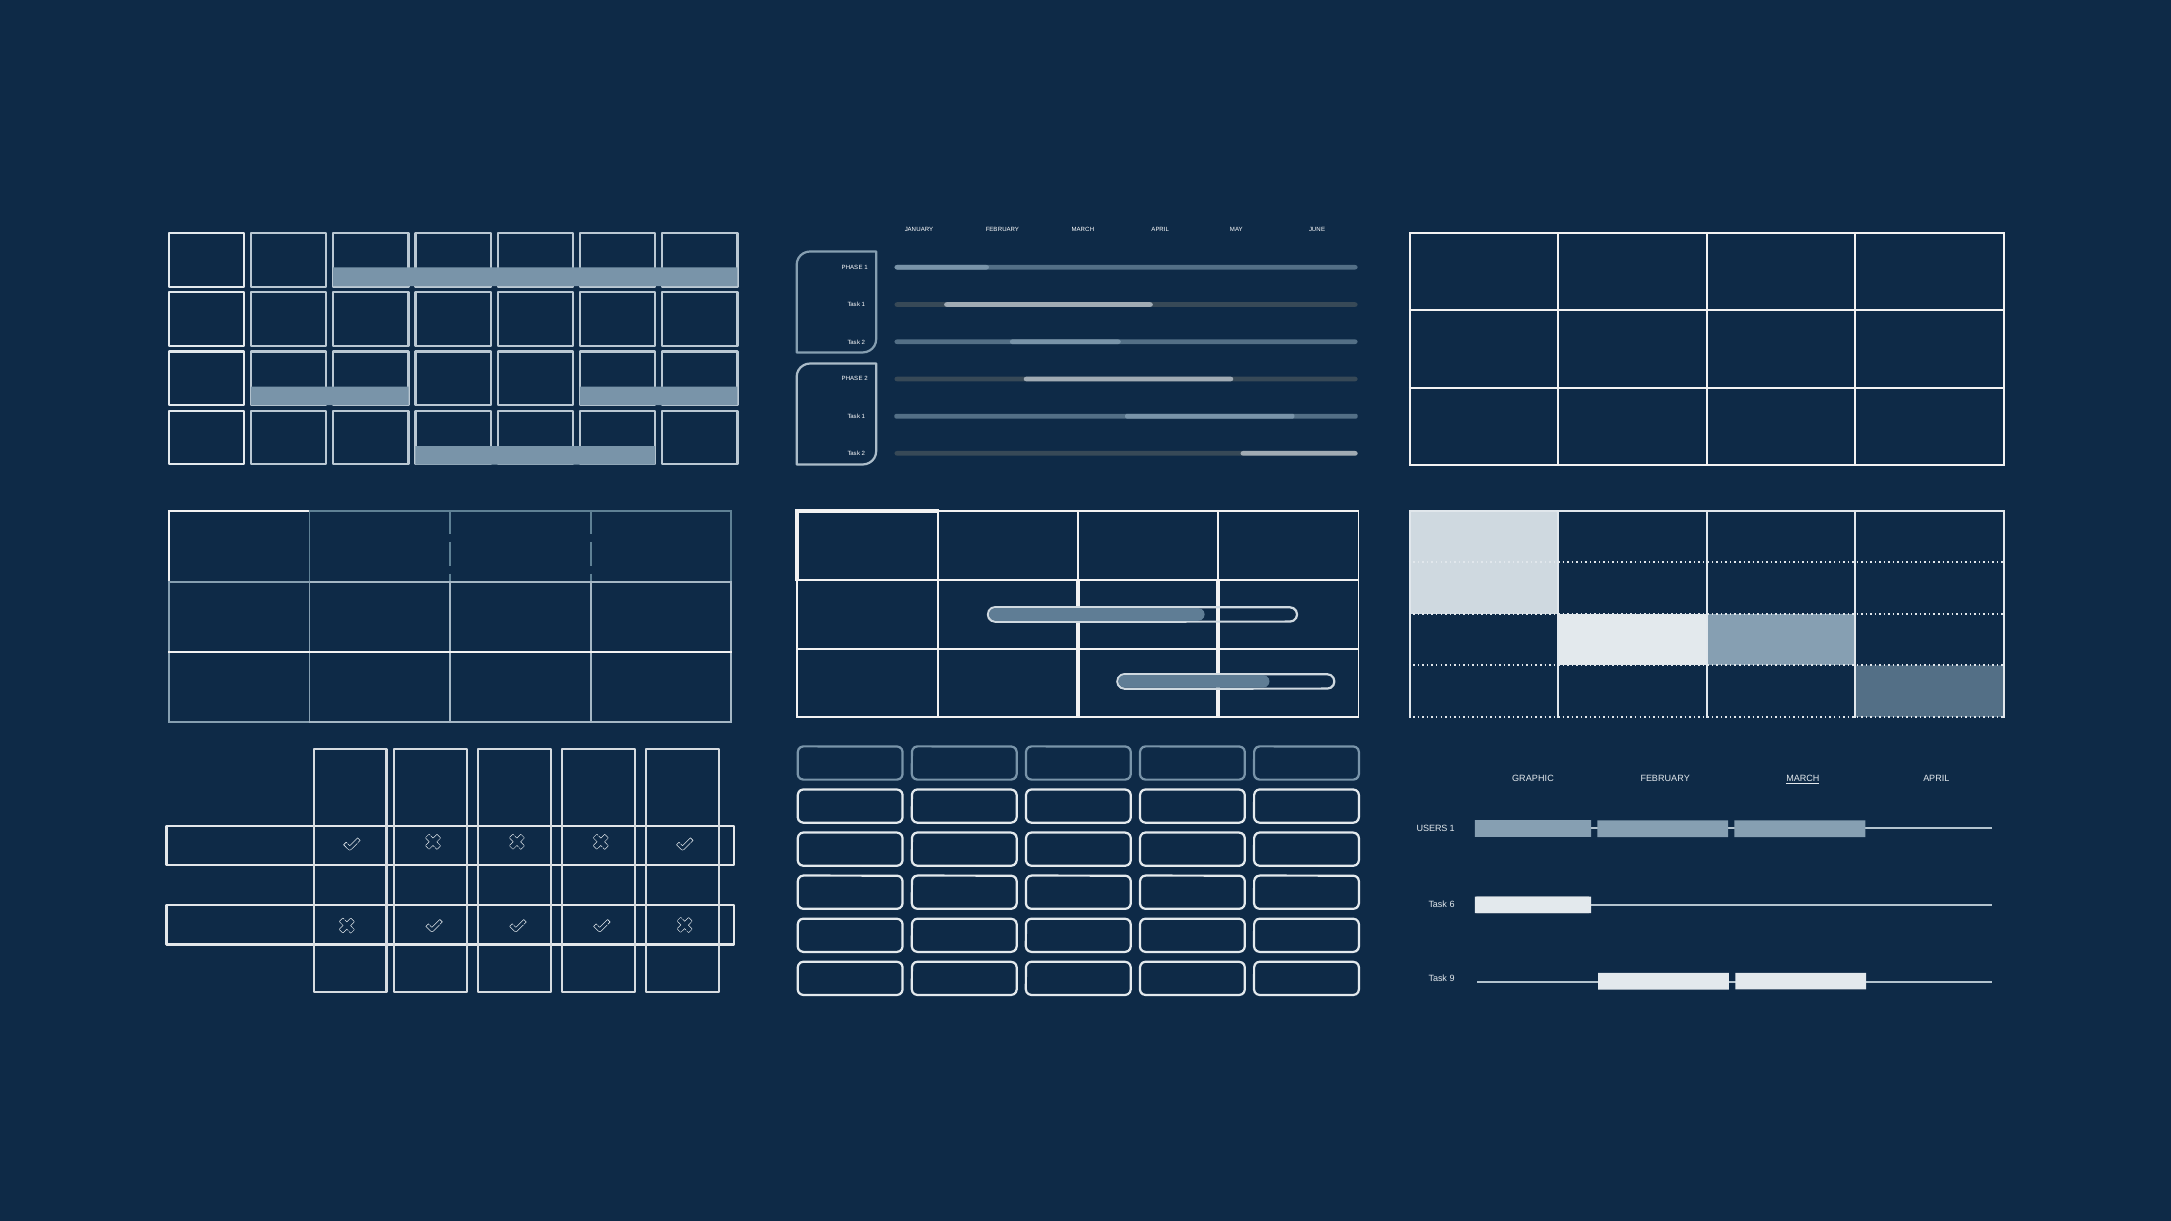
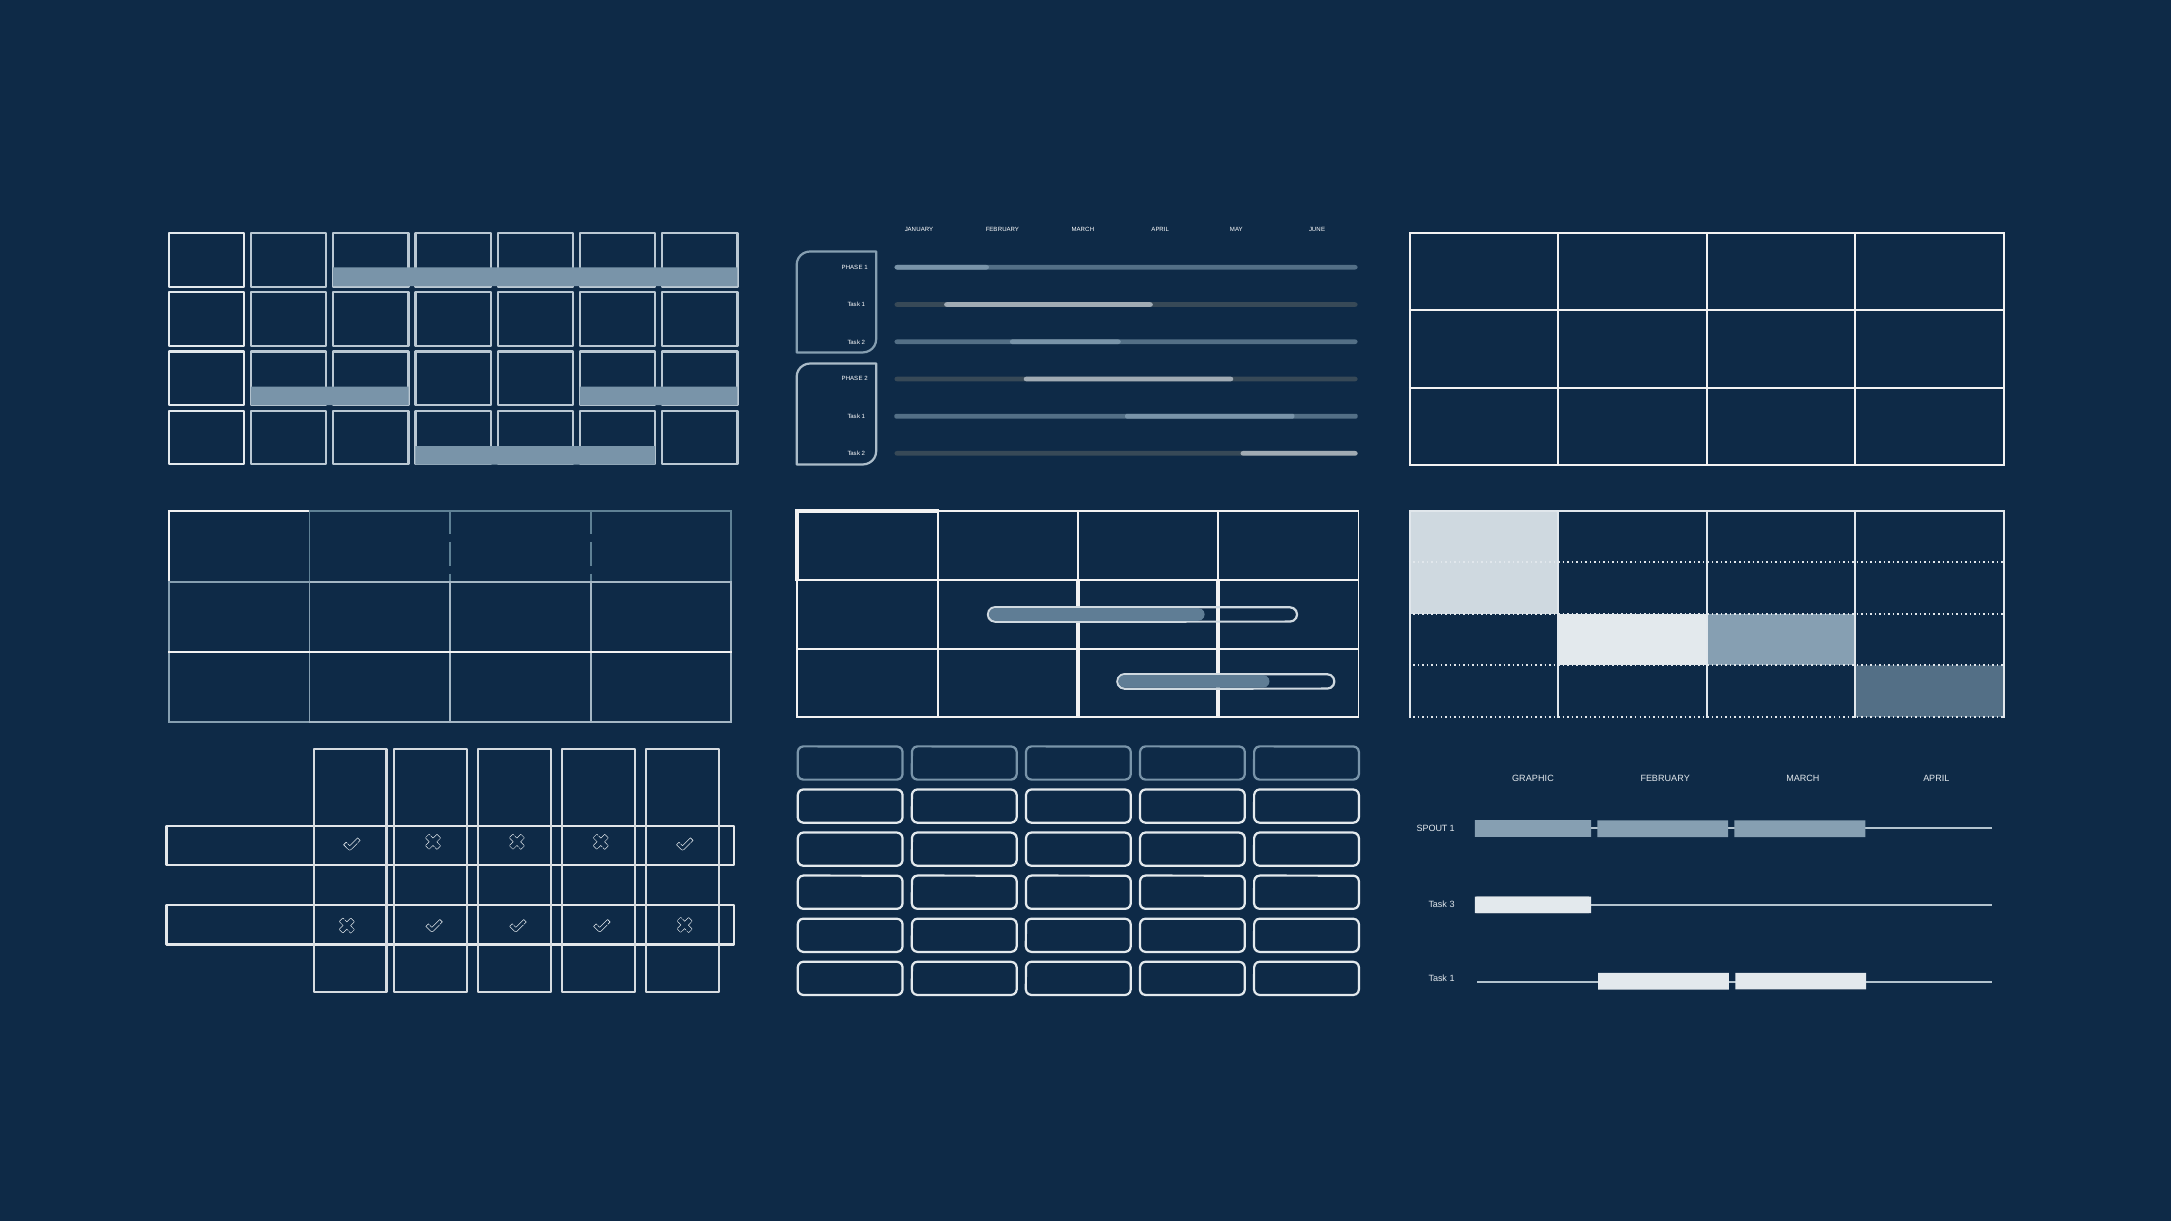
MARCH at (1803, 779) underline: present -> none
USERS: USERS -> SPOUT
6: 6 -> 3
9 at (1452, 979): 9 -> 1
